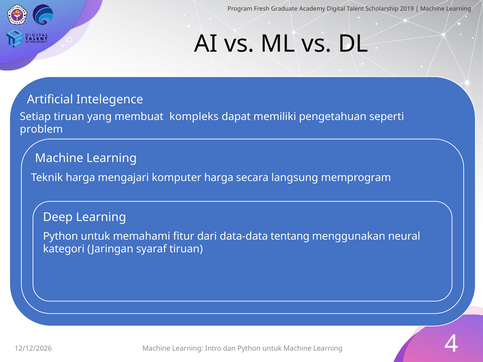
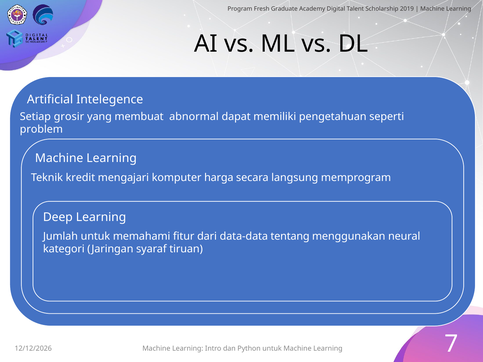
Setiap tiruan: tiruan -> grosir
kompleks: kompleks -> abnormal
Teknik harga: harga -> kredit
Python at (61, 236): Python -> Jumlah
4: 4 -> 7
